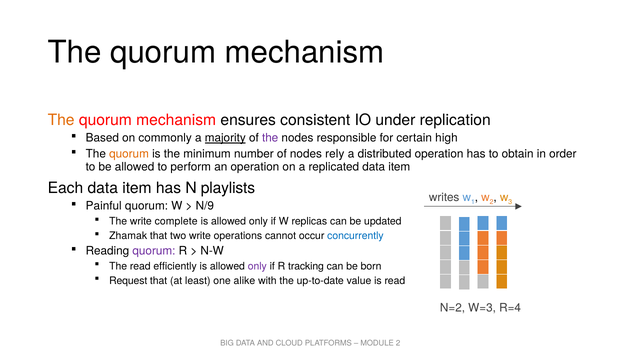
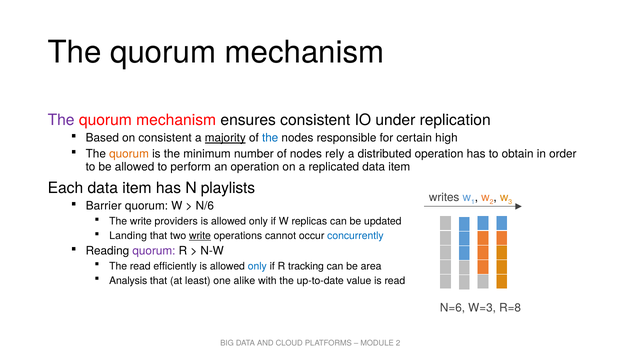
The at (61, 120) colour: orange -> purple
on commonly: commonly -> consistent
the at (270, 138) colour: purple -> blue
Painful: Painful -> Barrier
N/9: N/9 -> N/6
complete: complete -> providers
Zhamak: Zhamak -> Landing
write at (200, 235) underline: none -> present
only at (257, 266) colour: purple -> blue
born: born -> area
Request: Request -> Analysis
N=2: N=2 -> N=6
R=4: R=4 -> R=8
